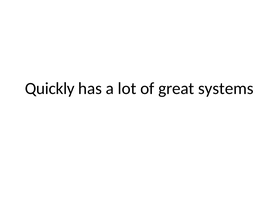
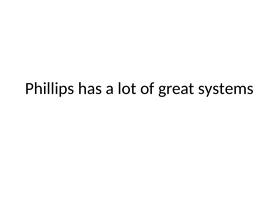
Quickly: Quickly -> Phillips
